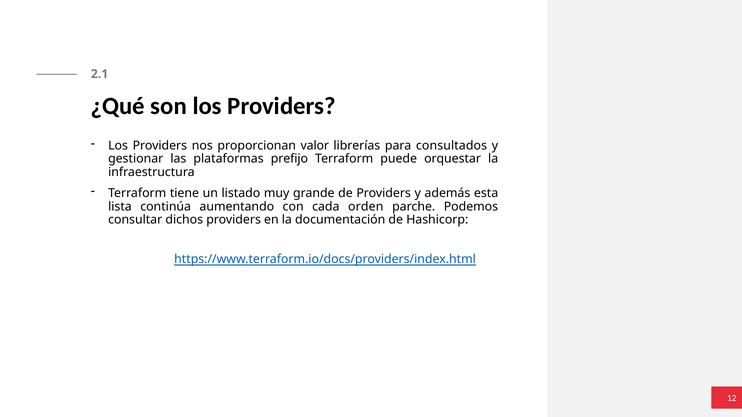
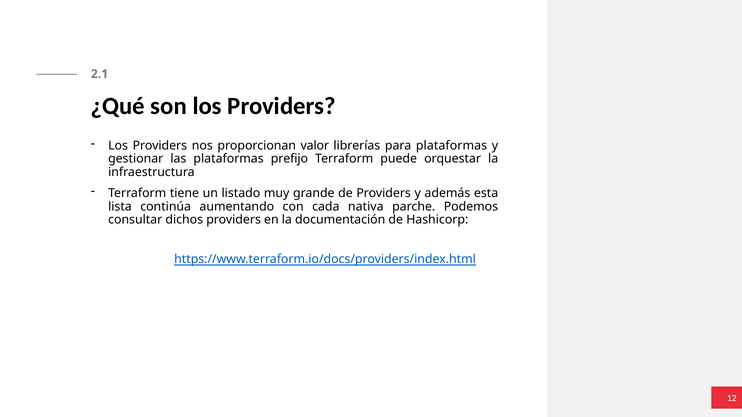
para consultados: consultados -> plataformas
orden: orden -> nativa
